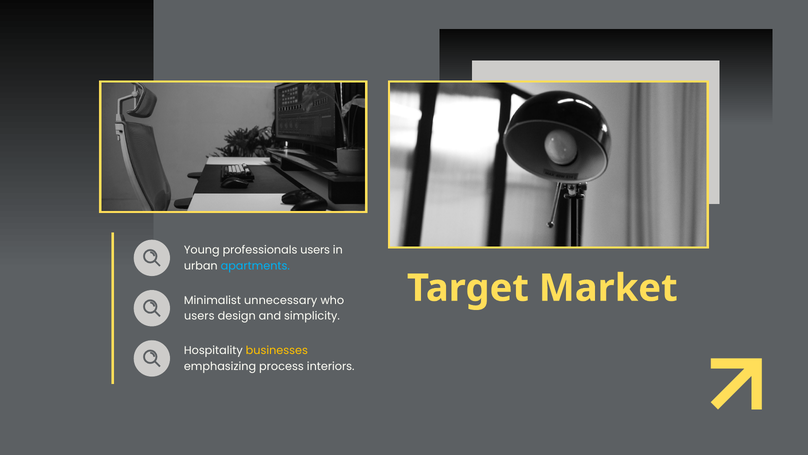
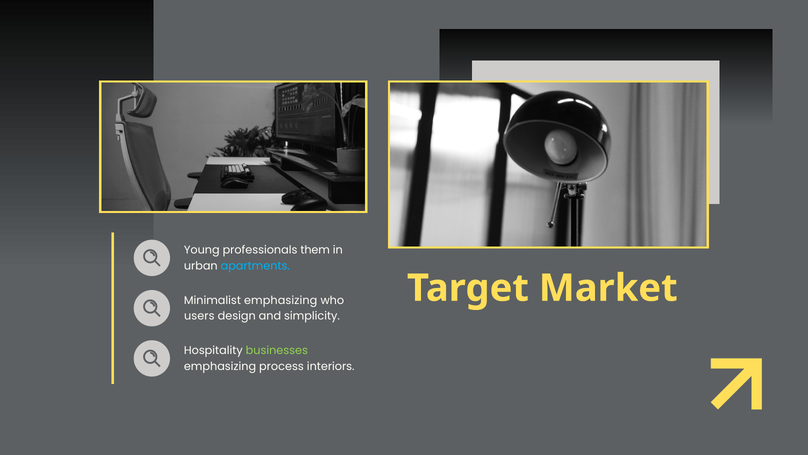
professionals users: users -> them
Minimalist unnecessary: unnecessary -> emphasizing
businesses colour: yellow -> light green
